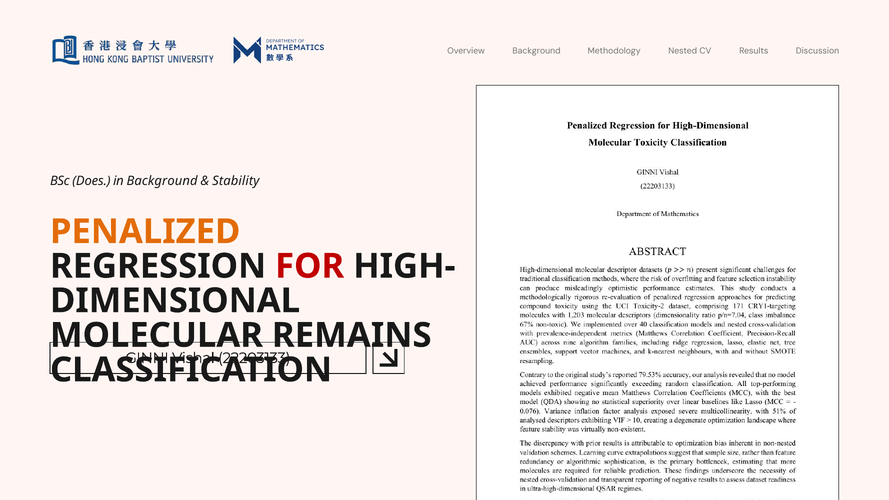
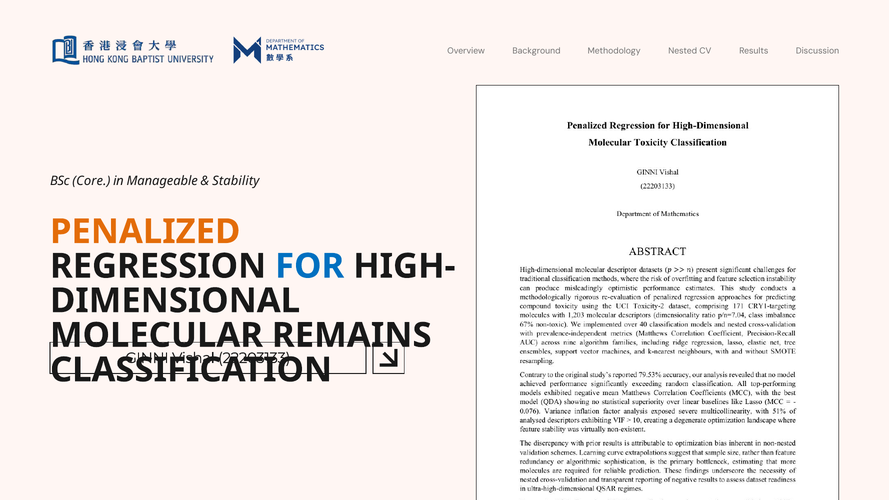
Does: Does -> Core
in Background: Background -> Manageable
FOR colour: red -> blue
